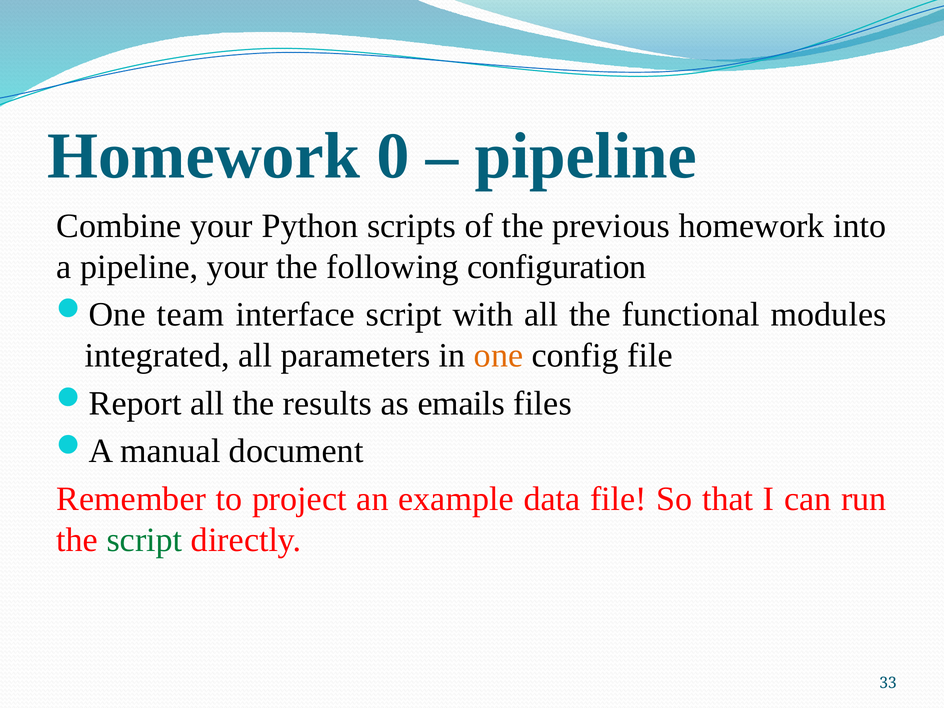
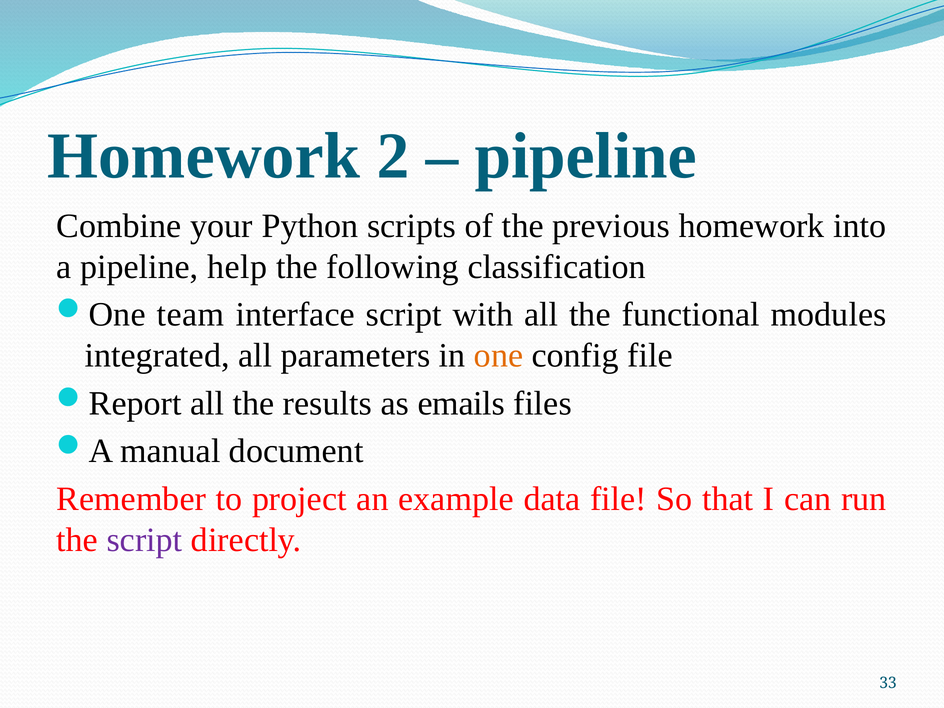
0: 0 -> 2
pipeline your: your -> help
configuration: configuration -> classification
script at (144, 540) colour: green -> purple
